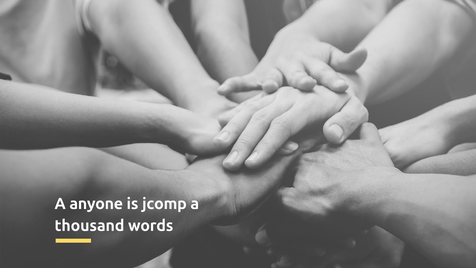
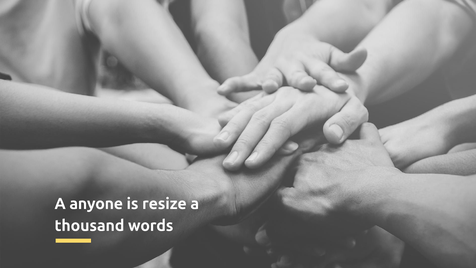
jcomp: jcomp -> resize
